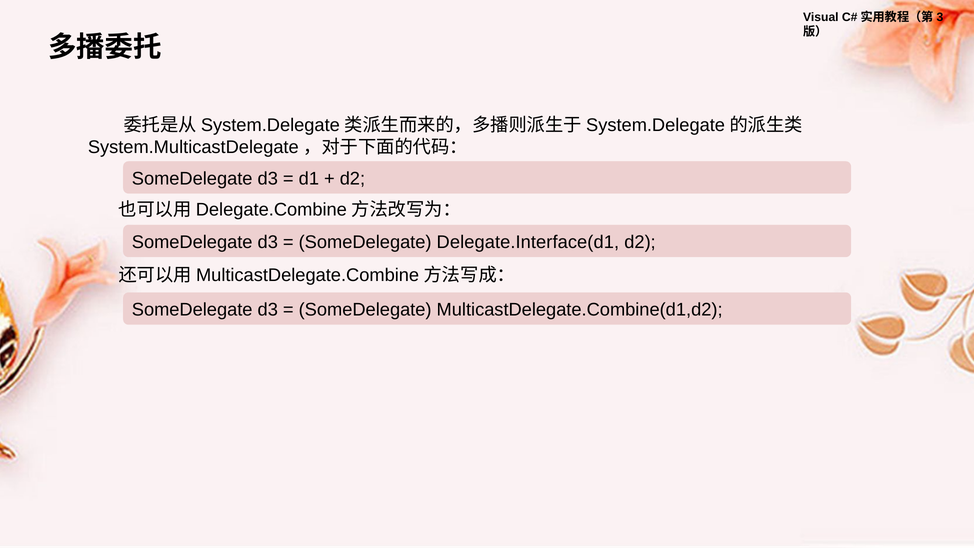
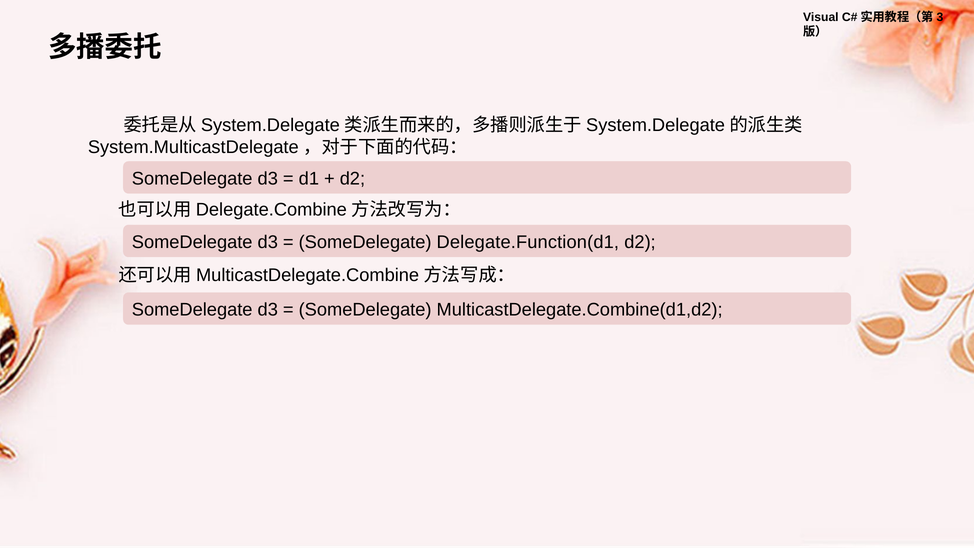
Delegate.Interface(d1: Delegate.Interface(d1 -> Delegate.Function(d1
